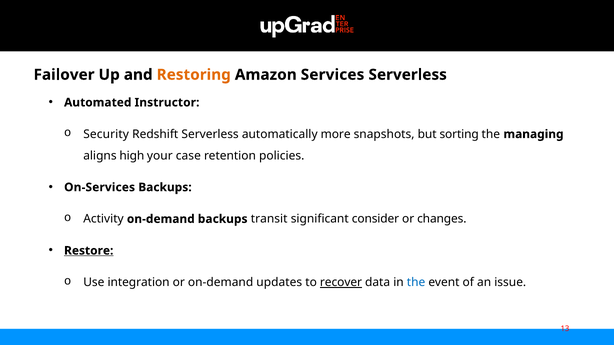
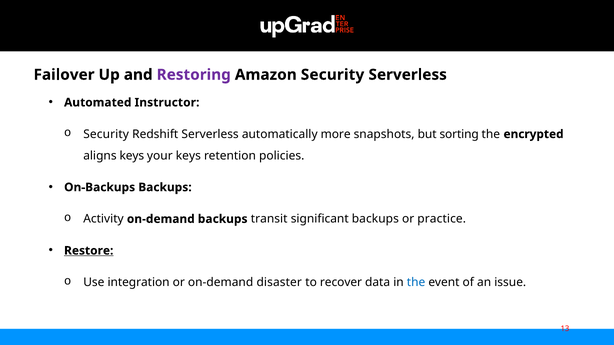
Restoring colour: orange -> purple
Amazon Services: Services -> Security
managing: managing -> encrypted
aligns high: high -> keys
your case: case -> keys
On-Services: On-Services -> On-Backups
significant consider: consider -> backups
changes: changes -> practice
updates: updates -> disaster
recover underline: present -> none
